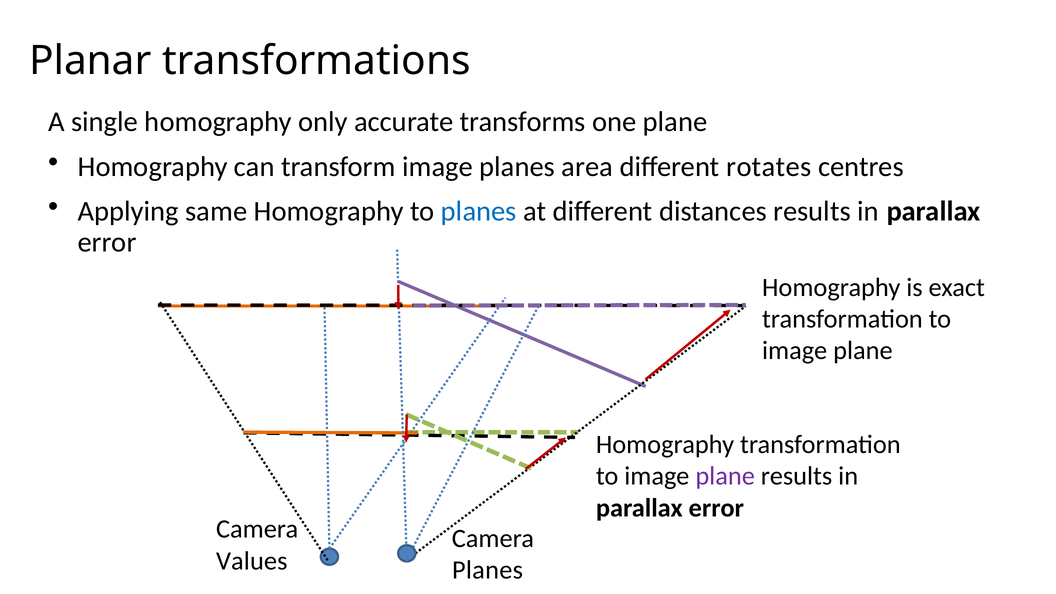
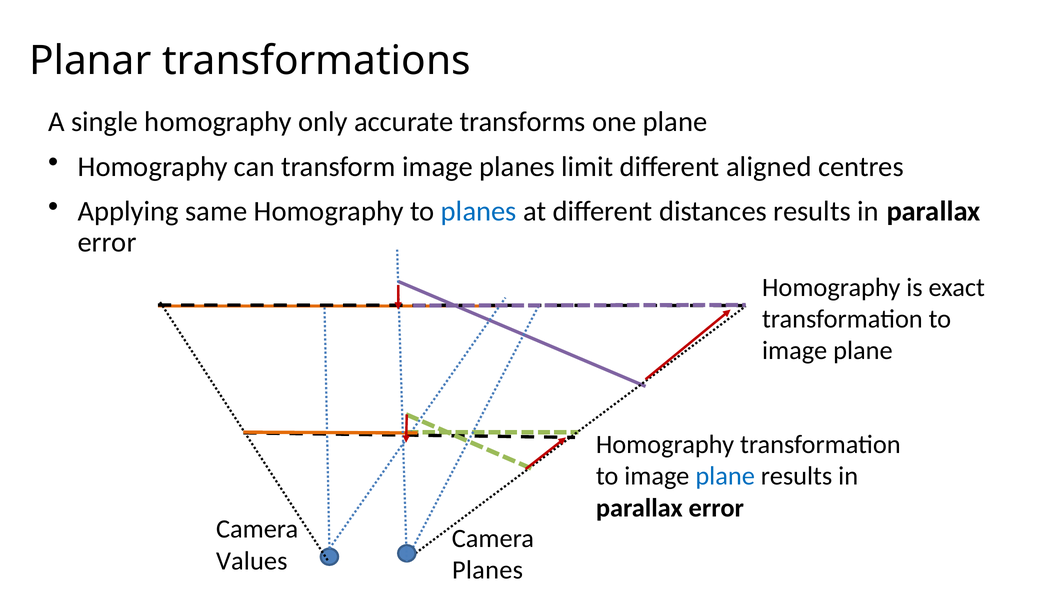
area: area -> limit
rotates: rotates -> aligned
plane at (725, 476) colour: purple -> blue
